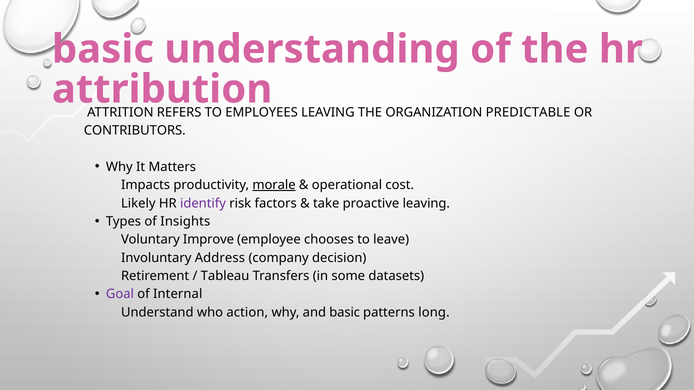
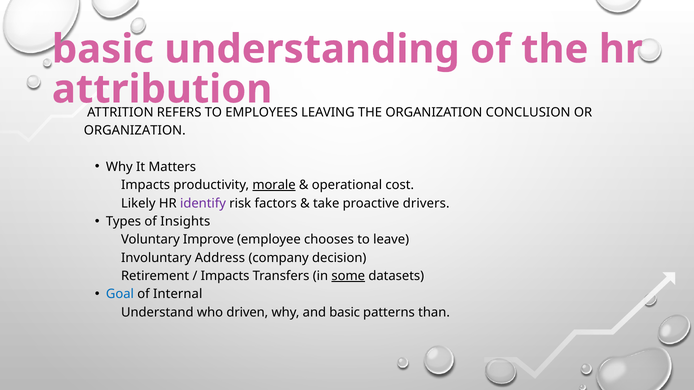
PREDICTABLE: PREDICTABLE -> CONCLUSION
CONTRIBUTORS at (135, 131): CONTRIBUTORS -> ORGANIZATION
proactive leaving: leaving -> drivers
Tableau at (225, 276): Tableau -> Impacts
some underline: none -> present
Goal colour: purple -> blue
action: action -> driven
long: long -> than
